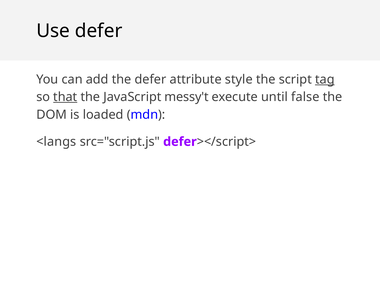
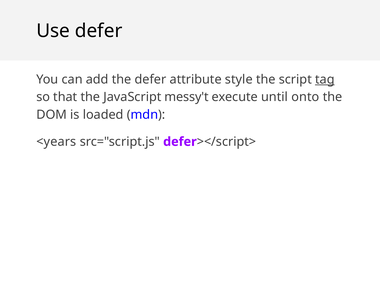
that underline: present -> none
false: false -> onto
<langs: <langs -> <years
